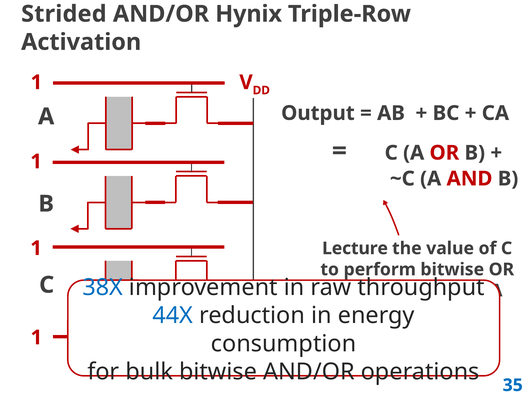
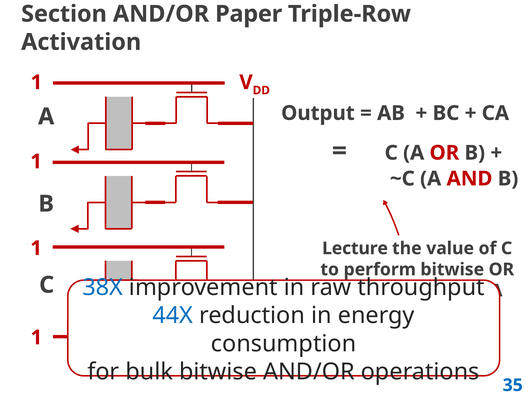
Strided: Strided -> Section
Hynix: Hynix -> Paper
